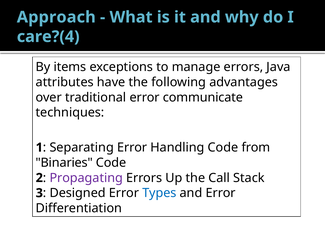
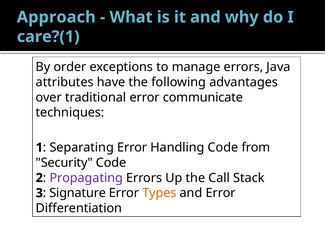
care?(4: care?(4 -> care?(1
items: items -> order
Binaries: Binaries -> Security
Designed: Designed -> Signature
Types colour: blue -> orange
